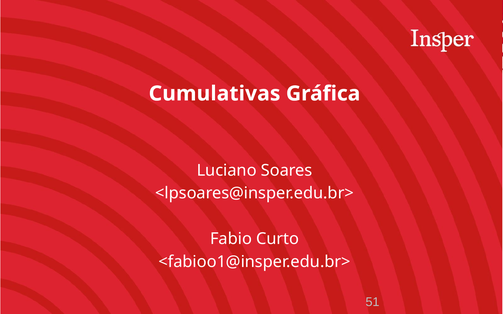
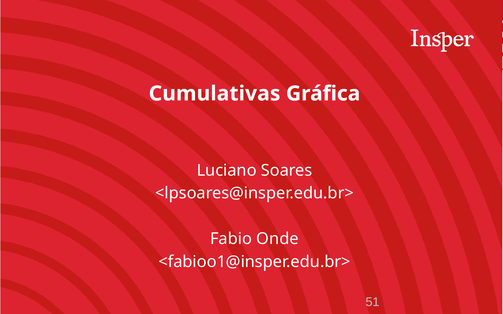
Curto: Curto -> Onde
